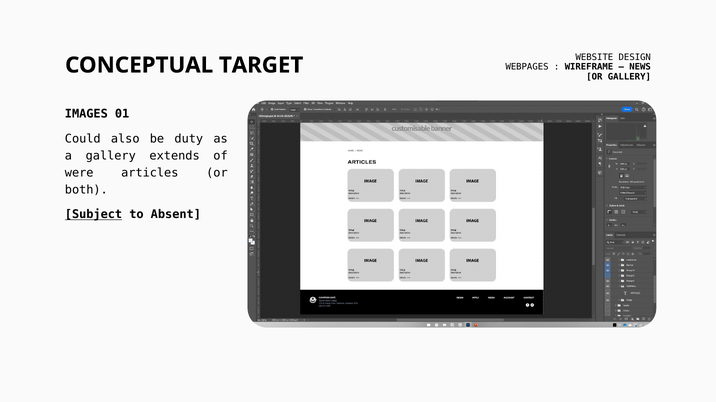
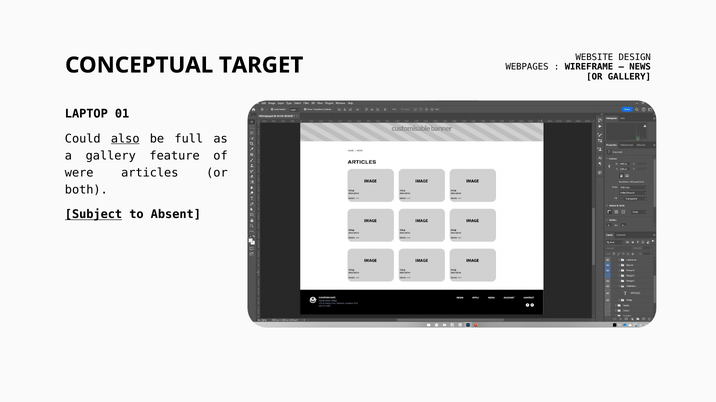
IMAGES: IMAGES -> LAPTOP
also underline: none -> present
duty: duty -> full
extends: extends -> feature
